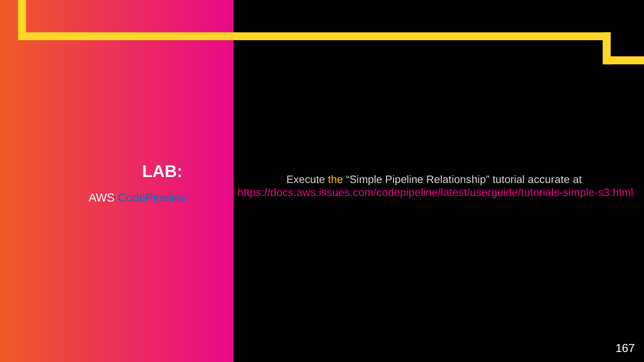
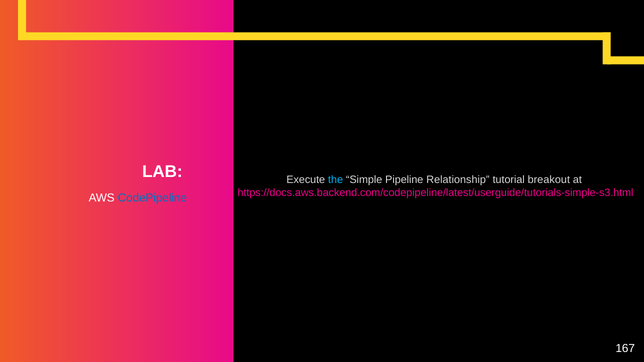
the colour: yellow -> light blue
accurate: accurate -> breakout
https://docs.aws.issues.com/codepipeline/latest/userguide/tutorials-simple-s3.html: https://docs.aws.issues.com/codepipeline/latest/userguide/tutorials-simple-s3.html -> https://docs.aws.backend.com/codepipeline/latest/userguide/tutorials-simple-s3.html
